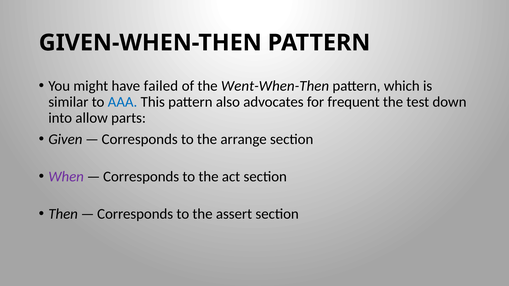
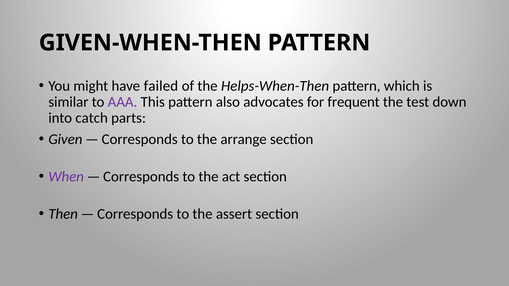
Went-When-Then: Went-When-Then -> Helps-When-Then
AAA colour: blue -> purple
allow: allow -> catch
